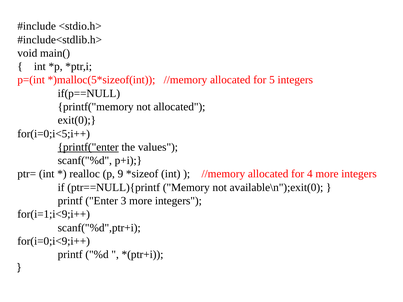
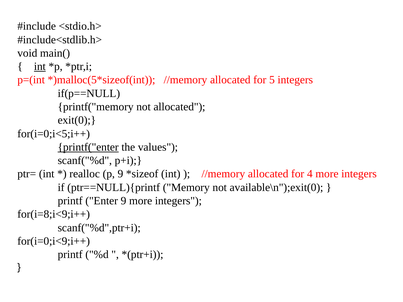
int at (40, 67) underline: none -> present
Enter 3: 3 -> 9
for(i=1;i<9;i++: for(i=1;i<9;i++ -> for(i=8;i<9;i++
